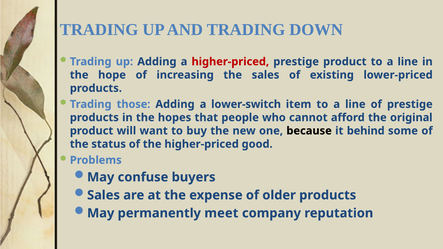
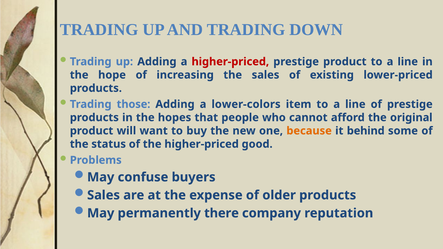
lower-switch: lower-switch -> lower-colors
because colour: black -> orange
meet: meet -> there
